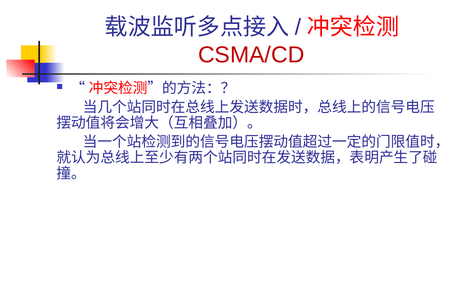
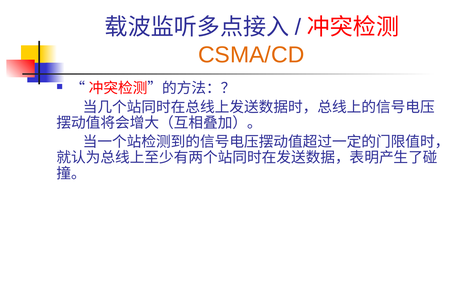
CSMA/CD colour: red -> orange
